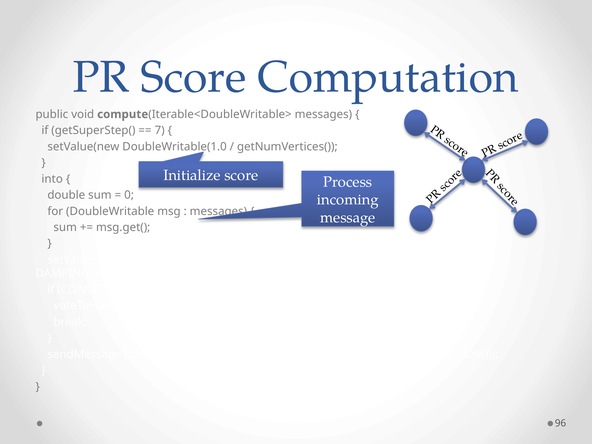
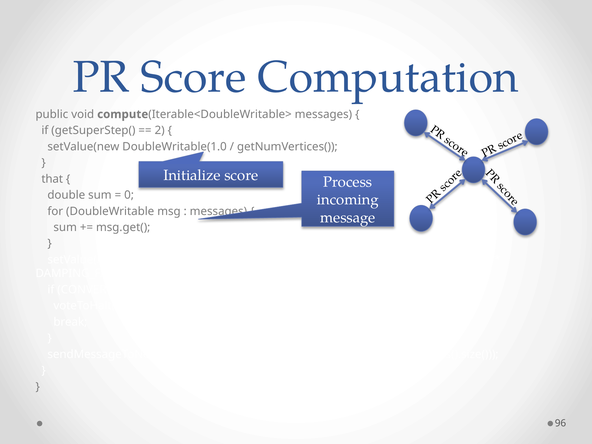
7: 7 -> 2
into: into -> that
